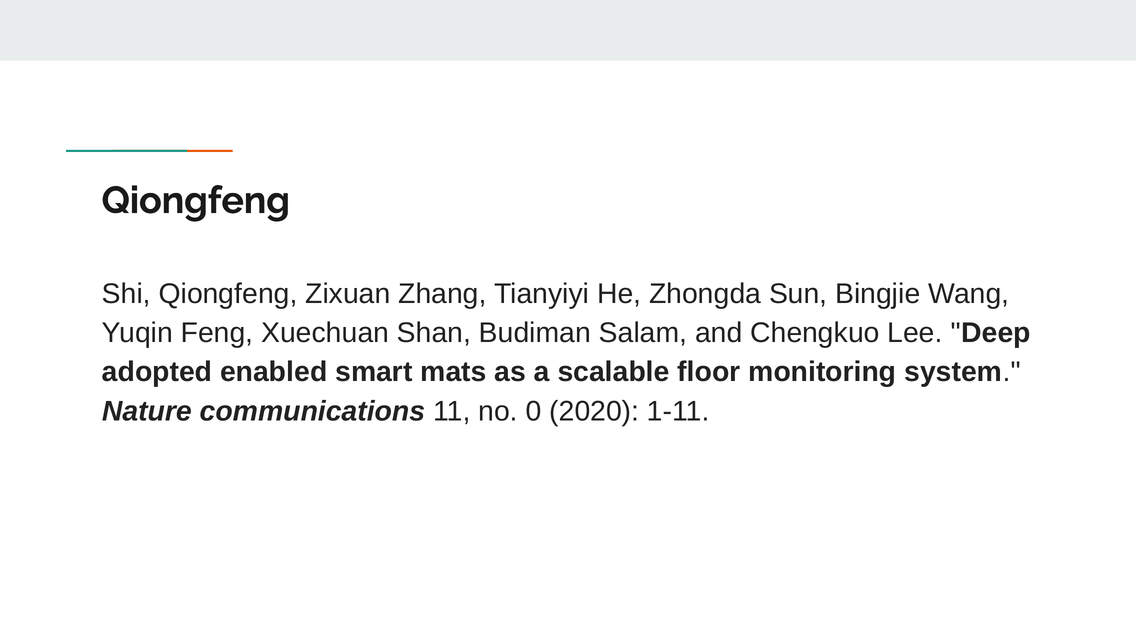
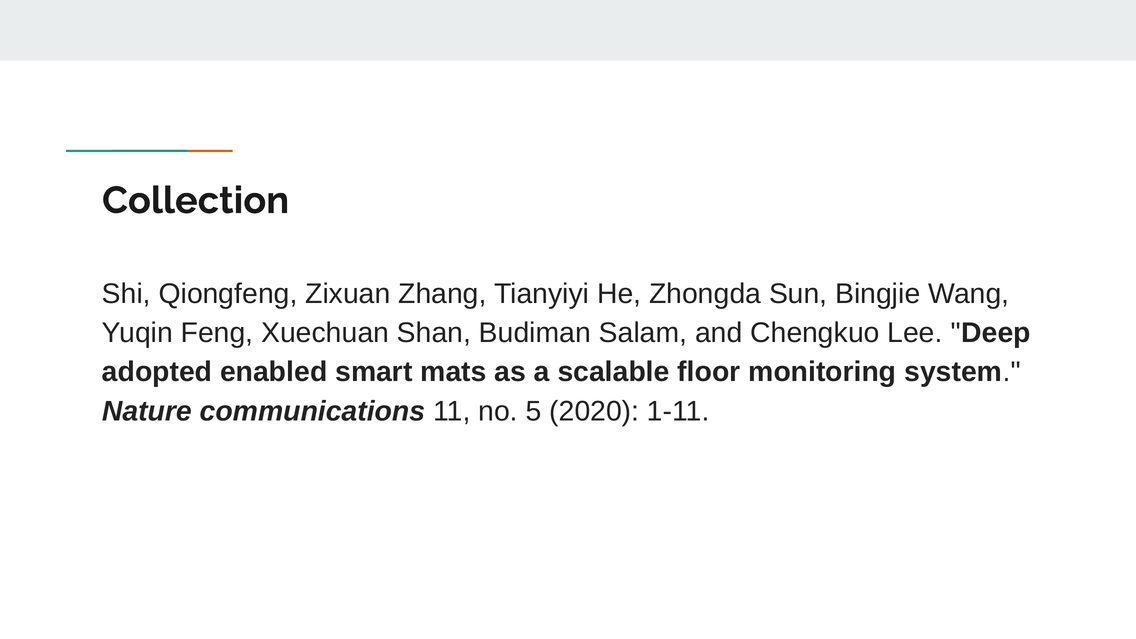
Qiongfeng at (196, 201): Qiongfeng -> Collection
0: 0 -> 5
